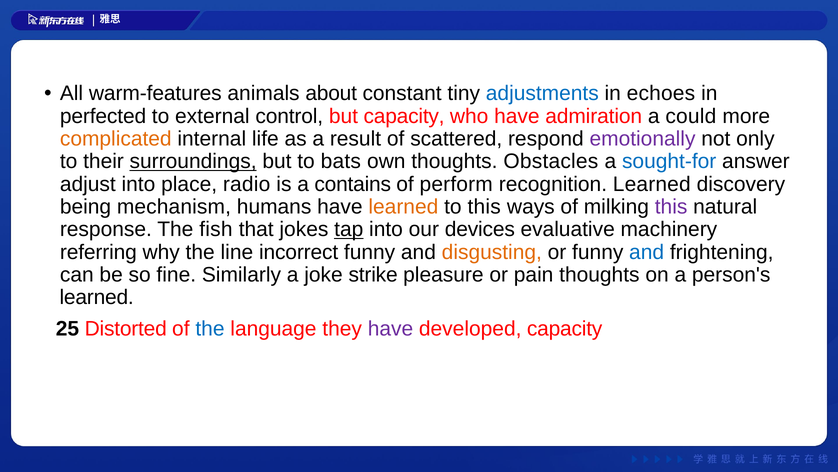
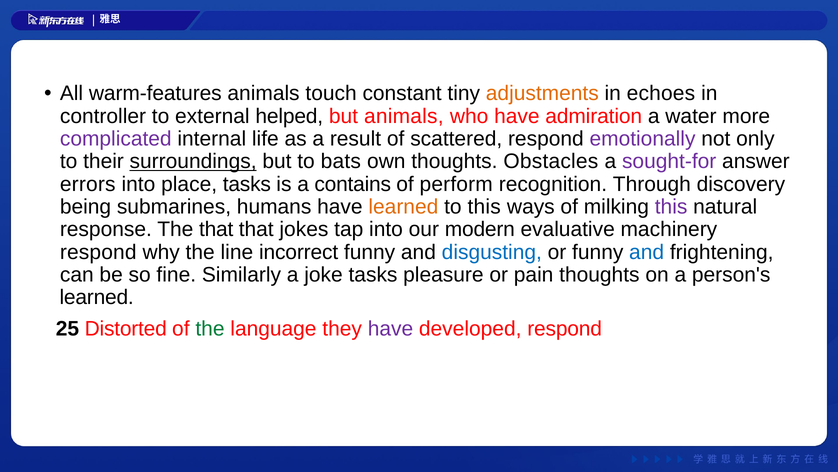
about: about -> touch
adjustments colour: blue -> orange
perfected: perfected -> controller
control: control -> helped
but capacity: capacity -> animals
could: could -> water
complicated colour: orange -> purple
sought-for colour: blue -> purple
adjust: adjust -> errors
place radio: radio -> tasks
recognition Learned: Learned -> Through
mechanism: mechanism -> submarines
The fish: fish -> that
tap underline: present -> none
devices: devices -> modern
referring at (98, 252): referring -> respond
disgusting colour: orange -> blue
joke strike: strike -> tasks
the at (210, 328) colour: blue -> green
developed capacity: capacity -> respond
